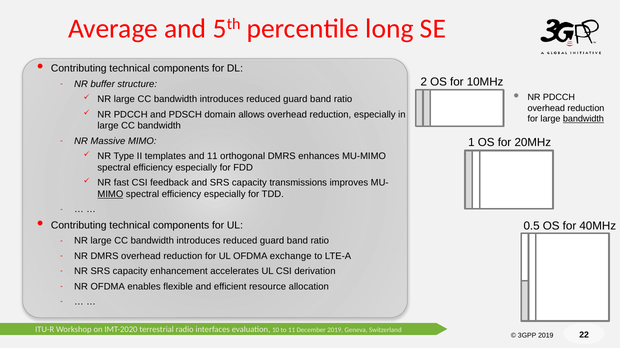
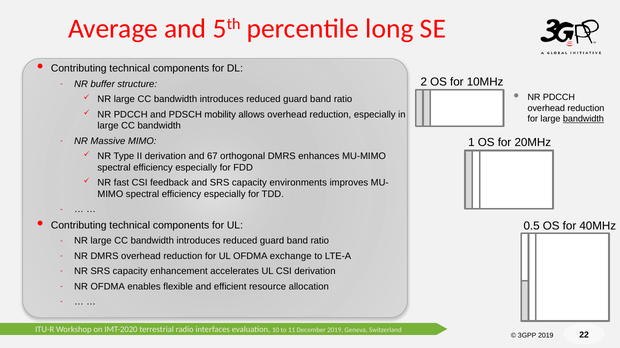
domain: domain -> mobility
II templates: templates -> derivation
and 11: 11 -> 67
transmissions: transmissions -> environments
MIMO at (110, 195) underline: present -> none
